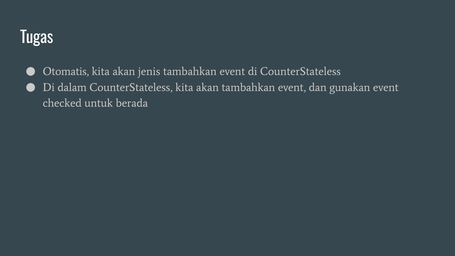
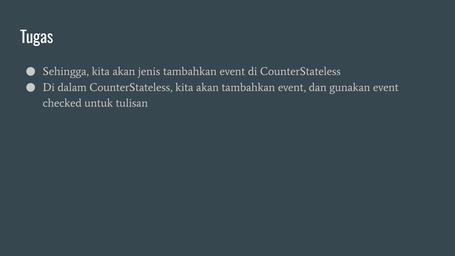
Otomatis: Otomatis -> Sehingga
berada: berada -> tulisan
